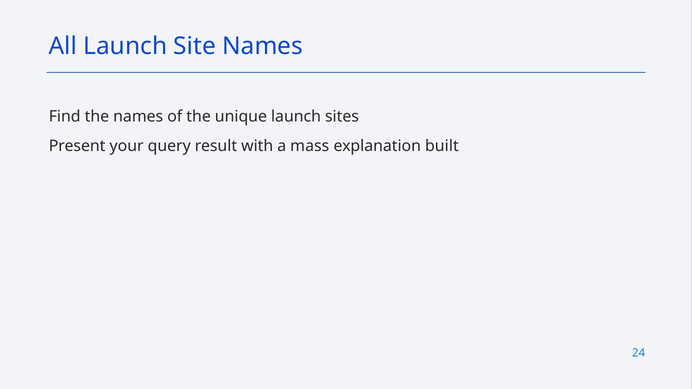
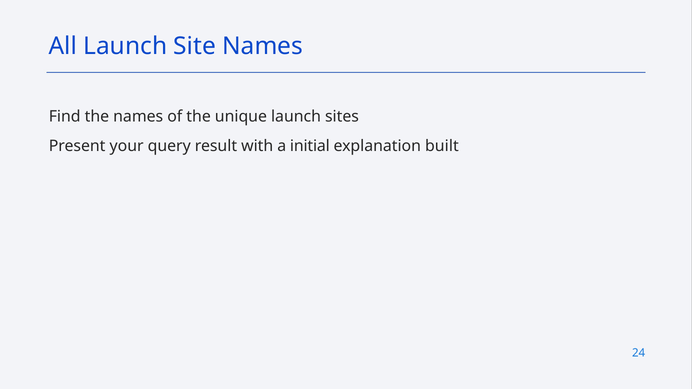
mass: mass -> initial
